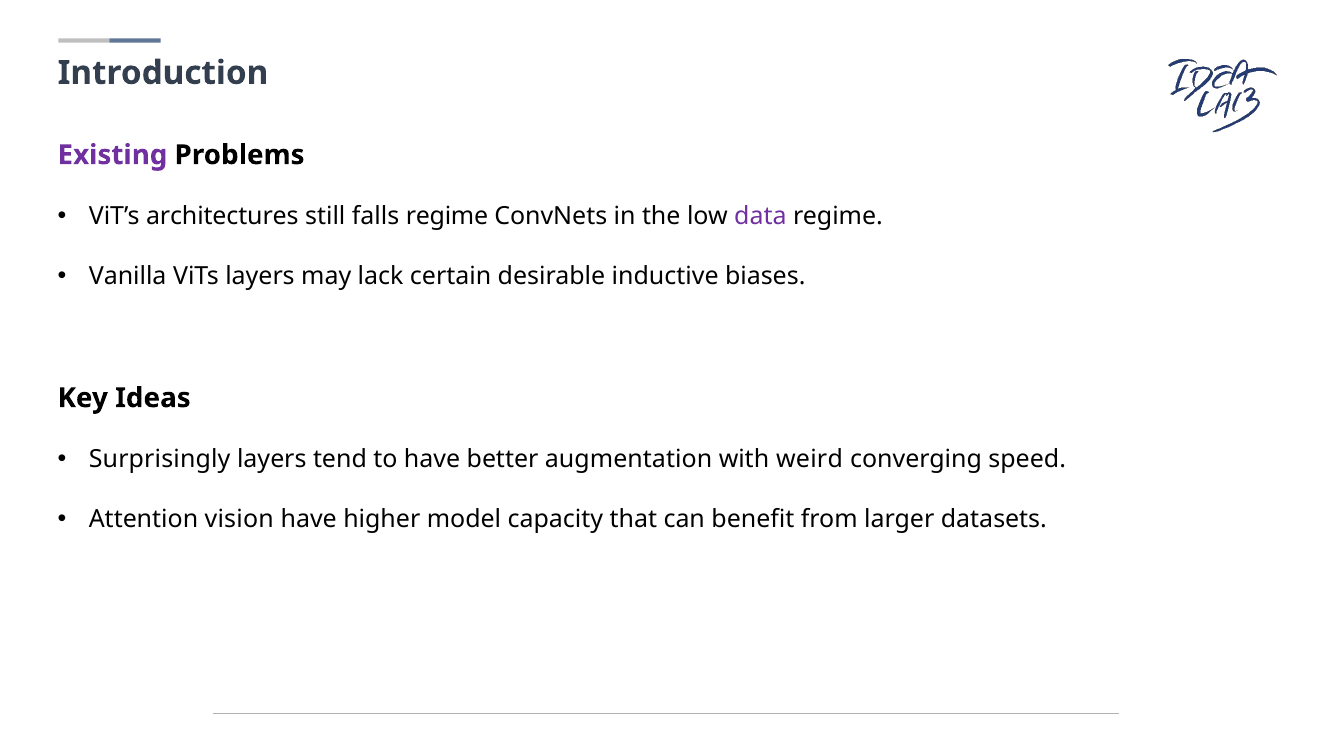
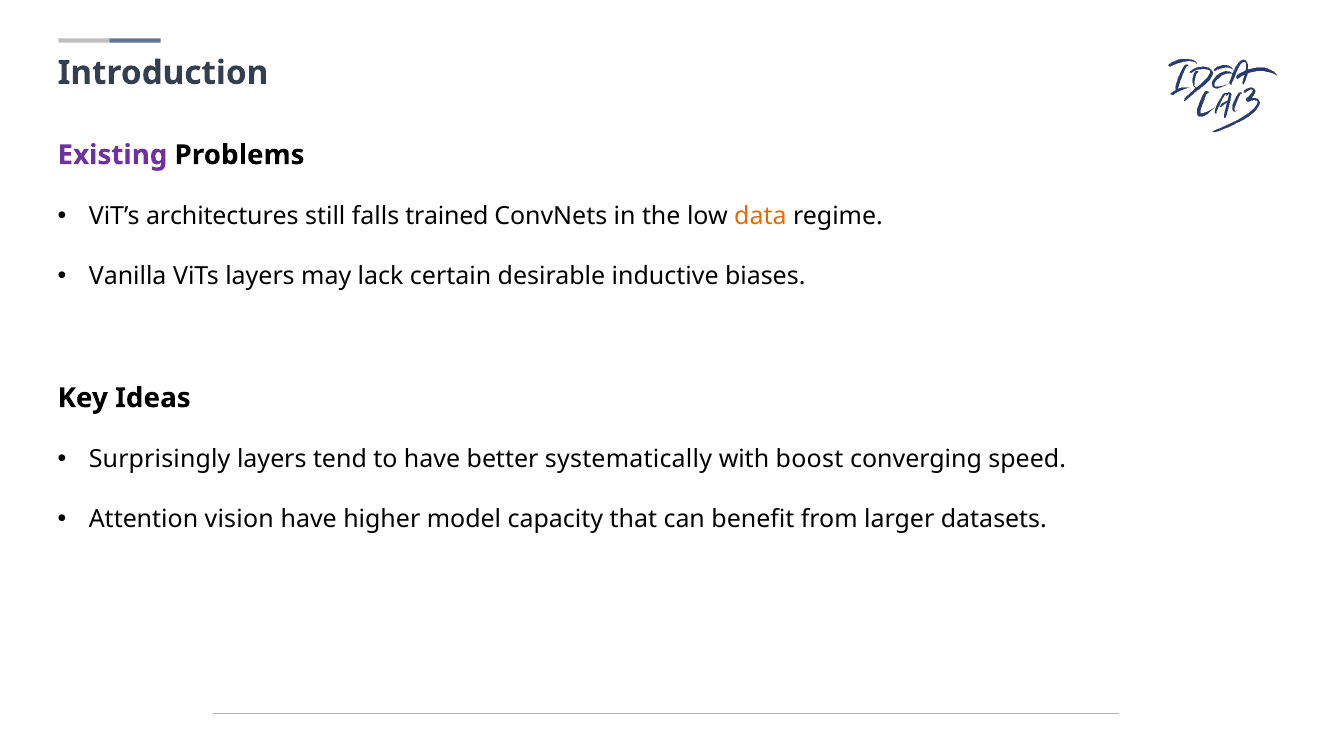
falls regime: regime -> trained
data colour: purple -> orange
augmentation: augmentation -> systematically
weird: weird -> boost
